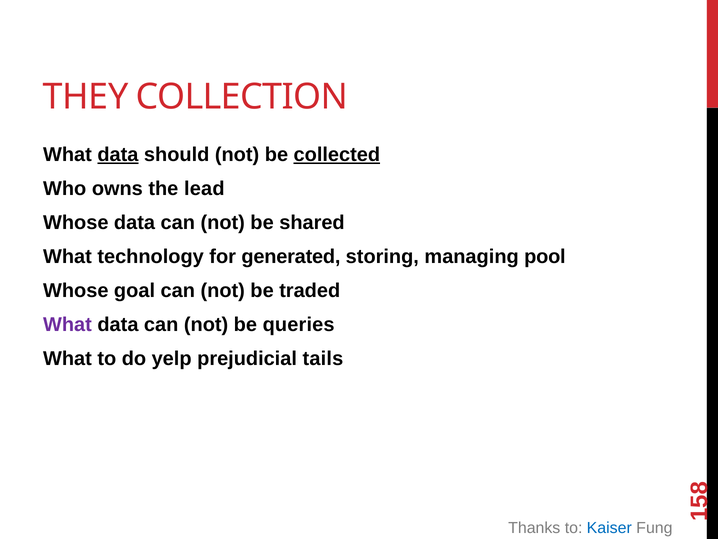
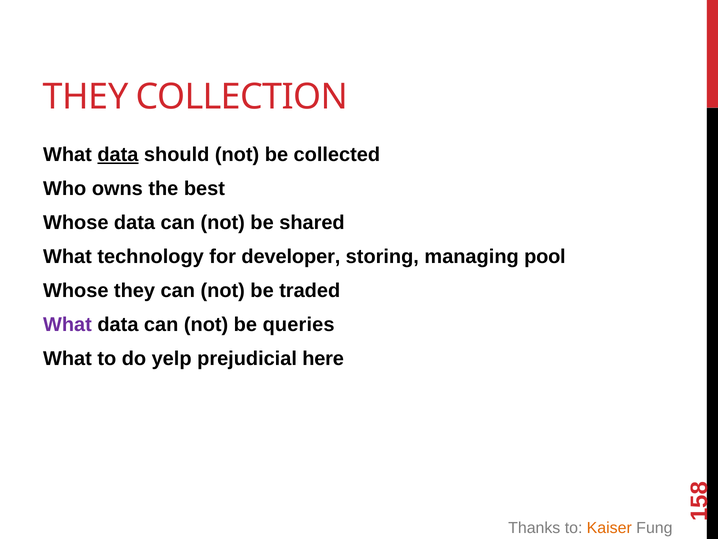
collected underline: present -> none
lead: lead -> best
generated: generated -> developer
Whose goal: goal -> they
tails: tails -> here
Kaiser colour: blue -> orange
